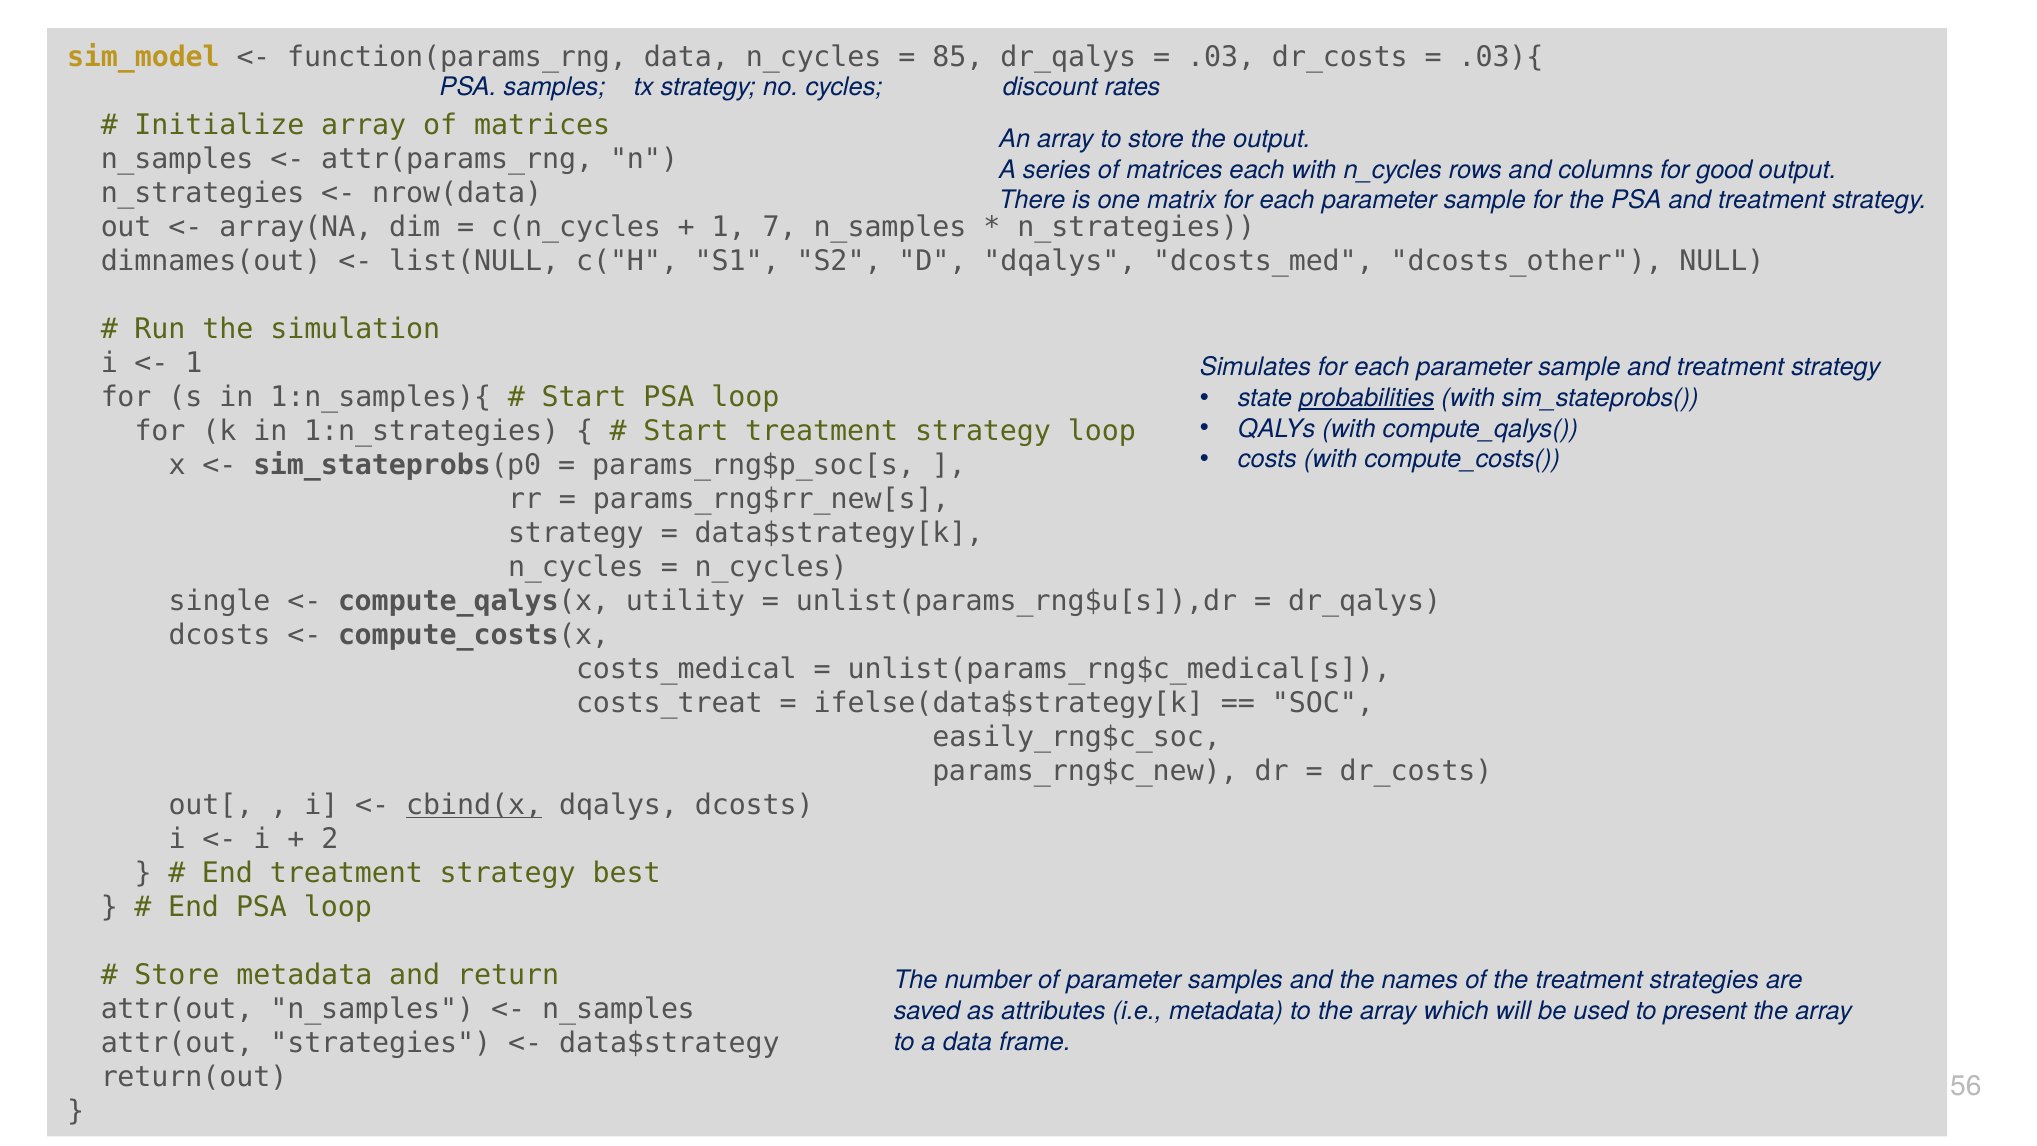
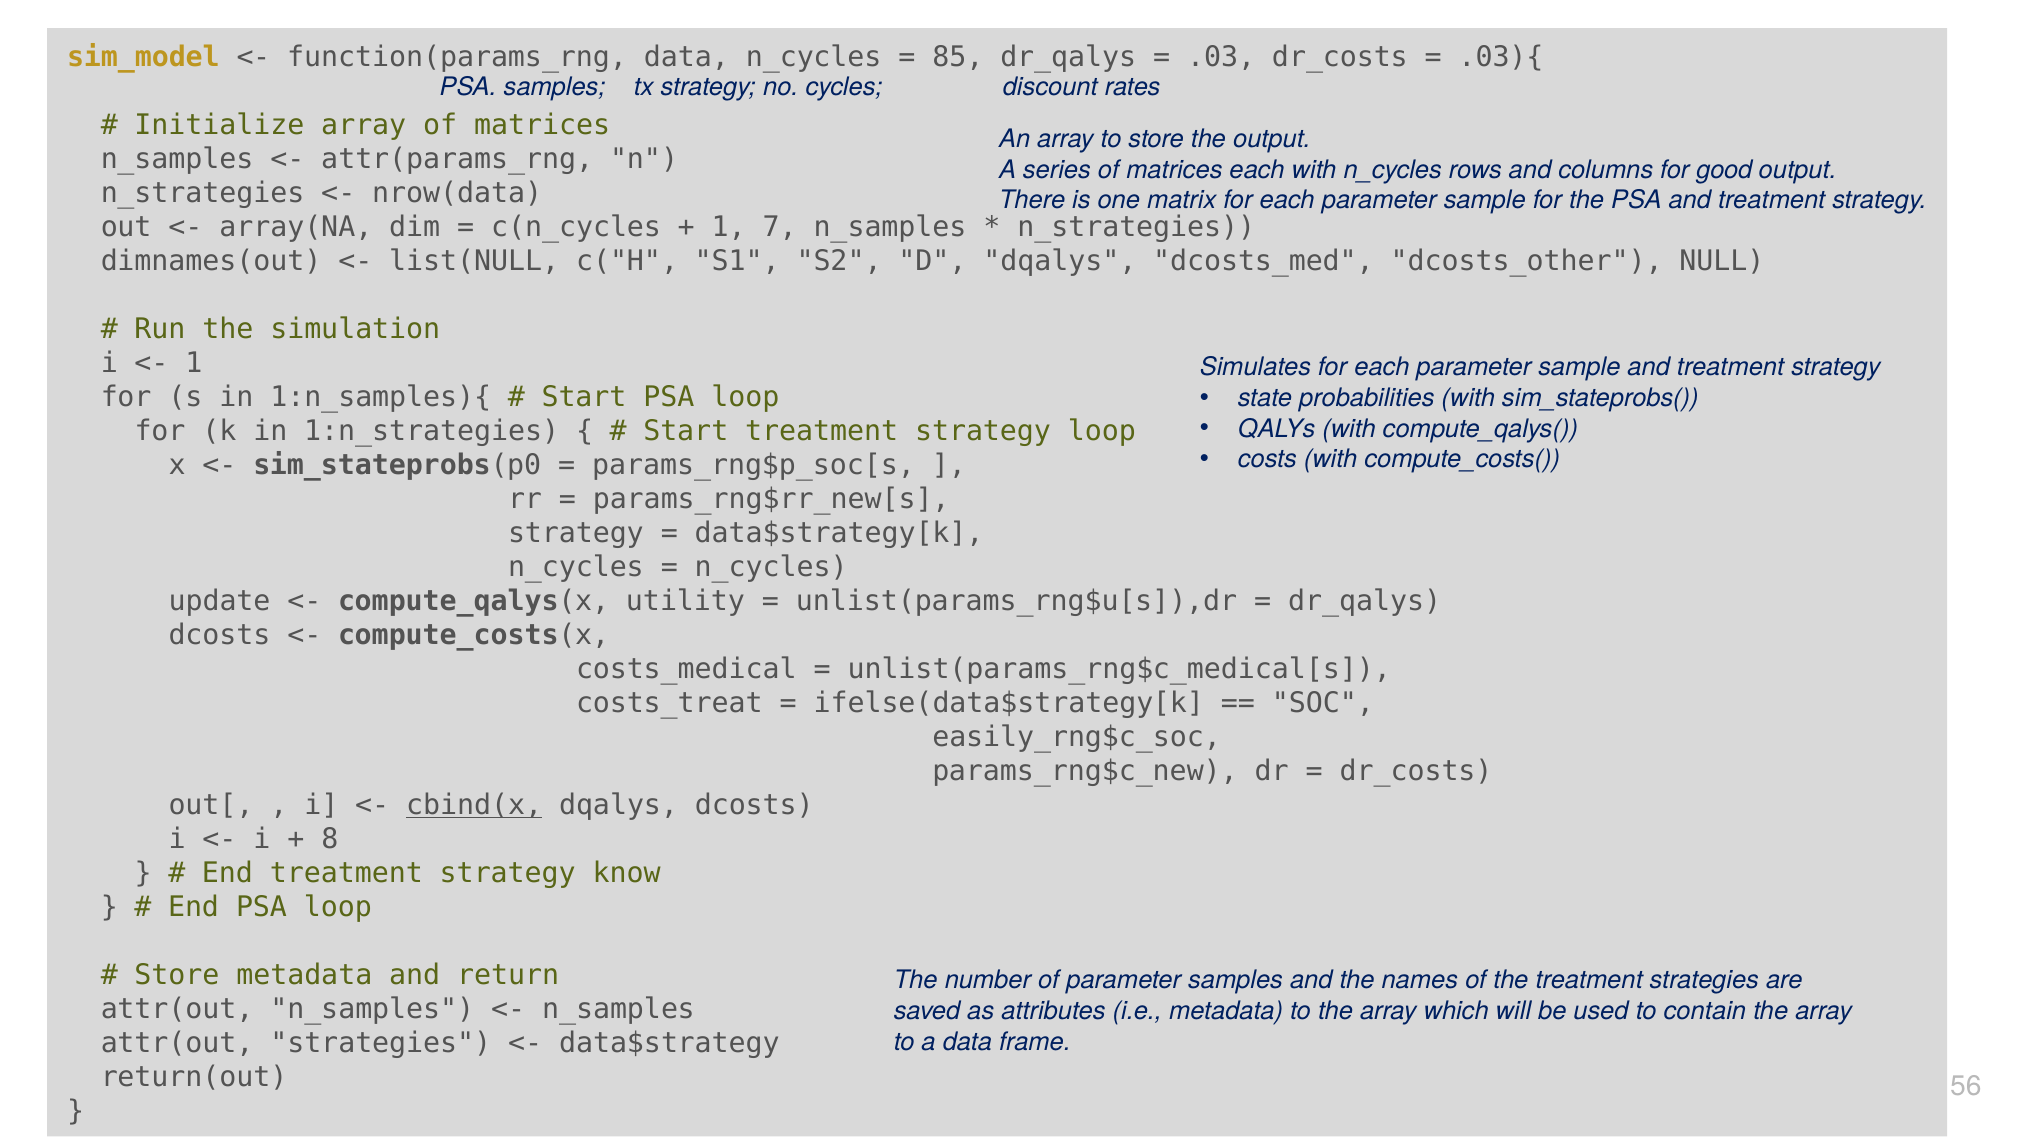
probabilities underline: present -> none
single: single -> update
2: 2 -> 8
best: best -> know
present: present -> contain
